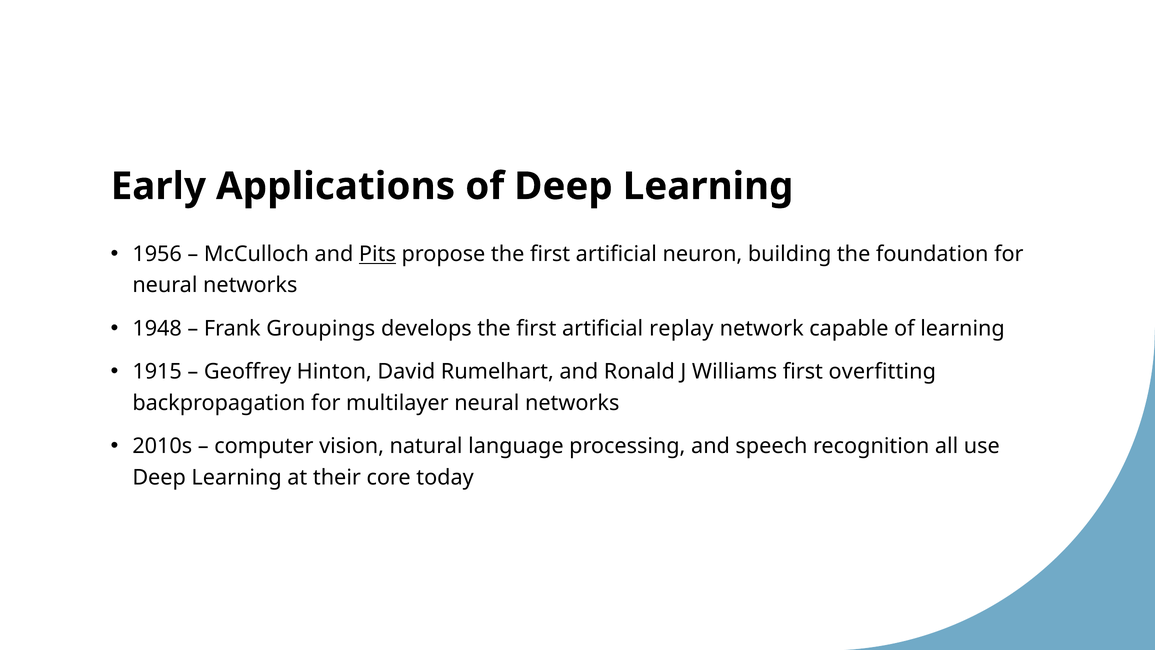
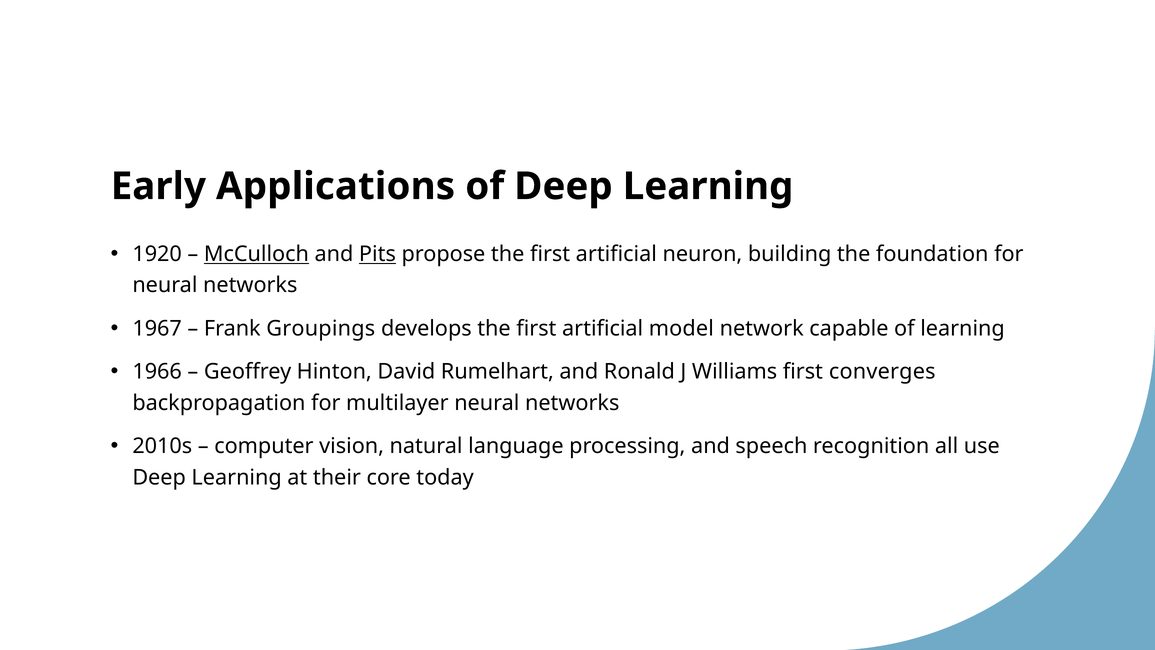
1956: 1956 -> 1920
McCulloch underline: none -> present
1948: 1948 -> 1967
replay: replay -> model
1915: 1915 -> 1966
overfitting: overfitting -> converges
